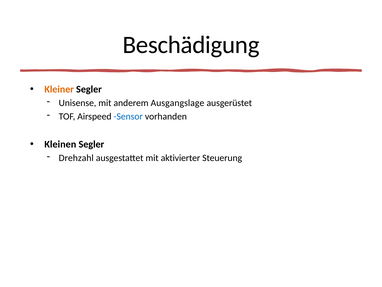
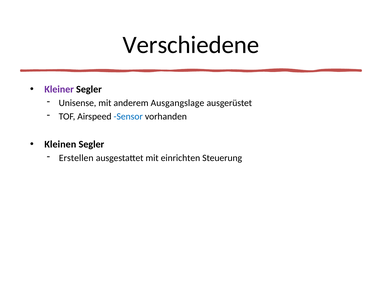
Beschädigung: Beschädigung -> Verschiedene
Kleiner colour: orange -> purple
Drehzahl: Drehzahl -> Erstellen
aktivierter: aktivierter -> einrichten
